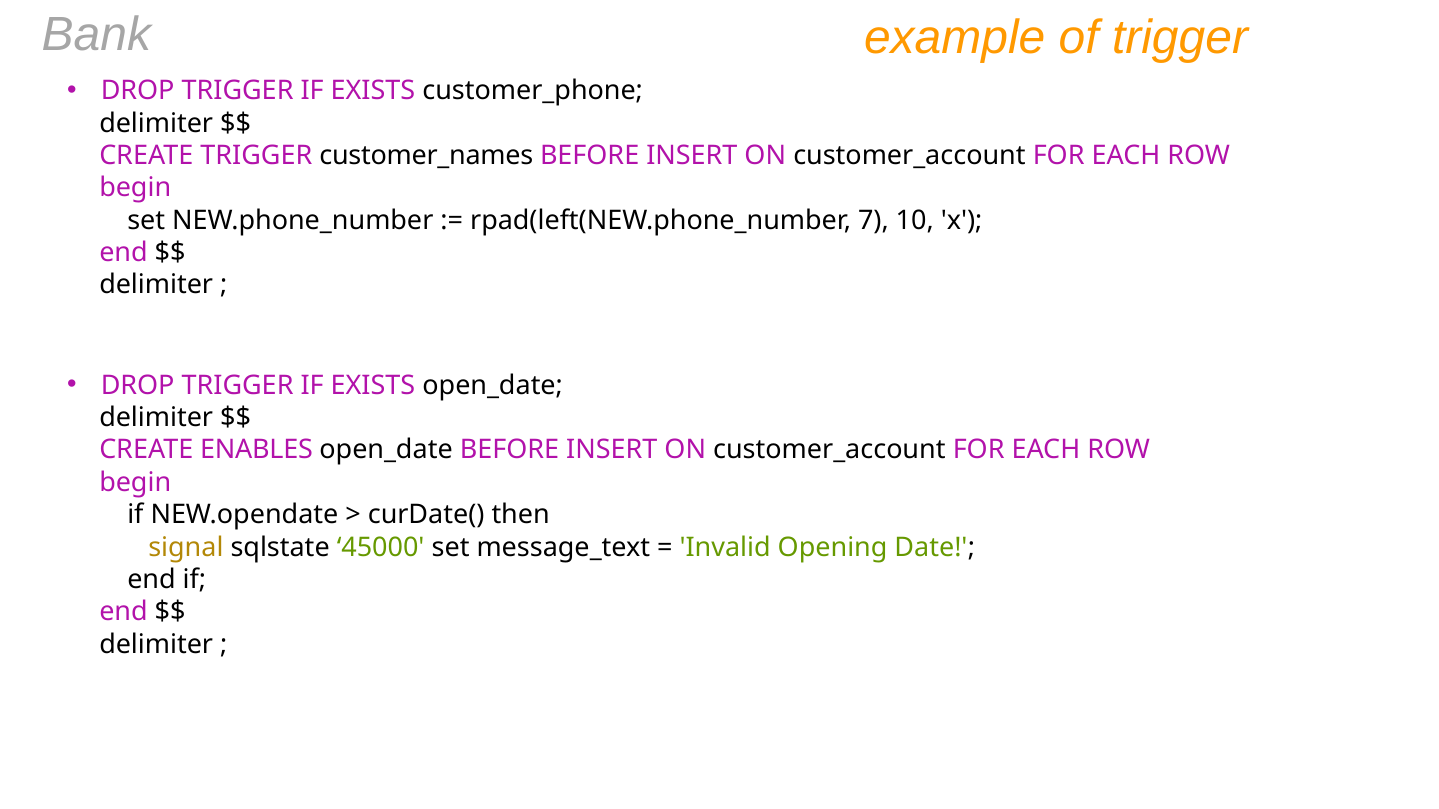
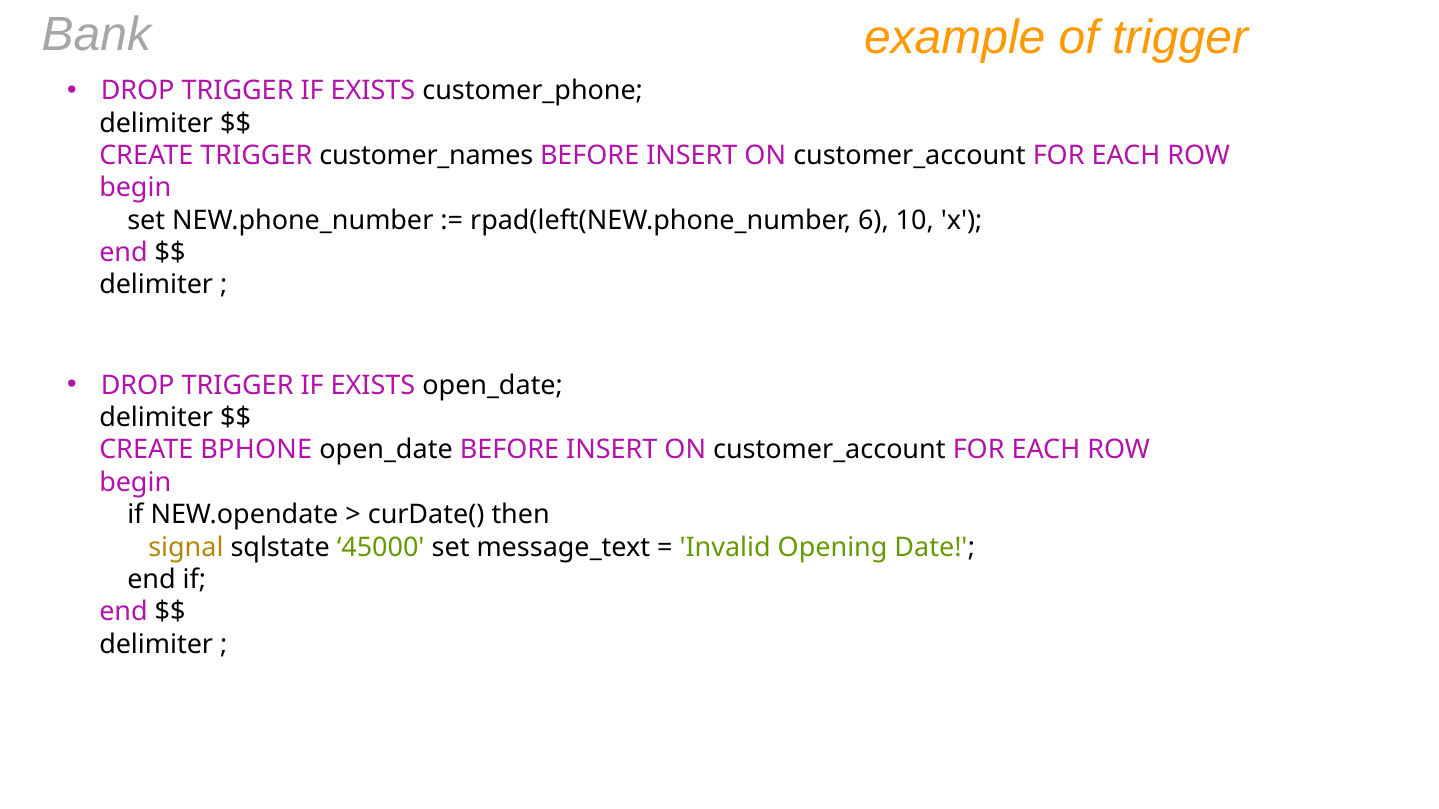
7: 7 -> 6
ENABLES: ENABLES -> BPHONE
